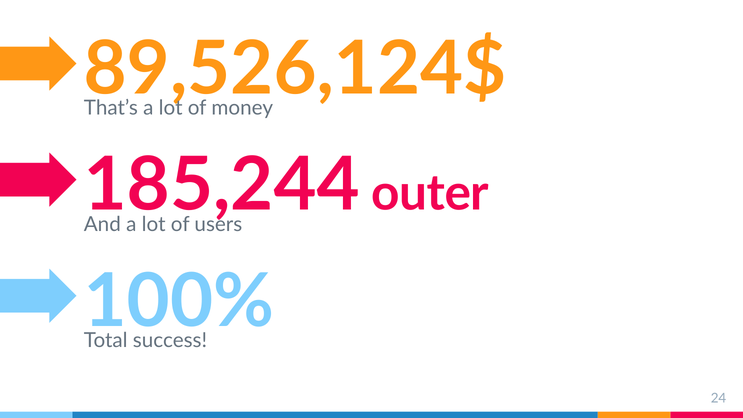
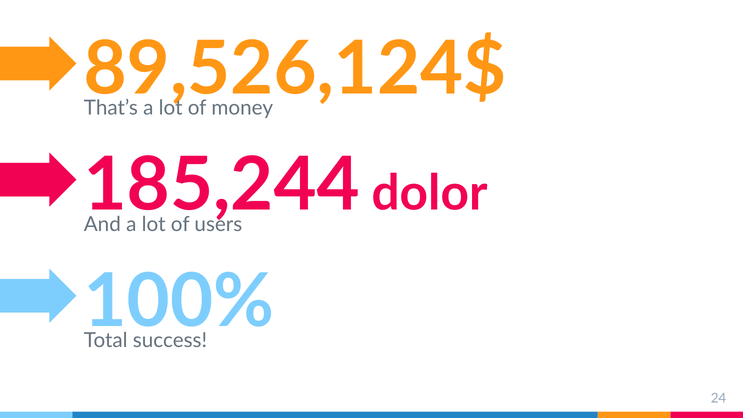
outer: outer -> dolor
